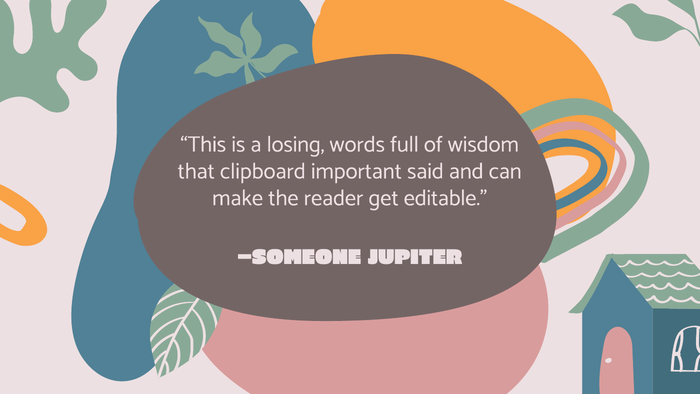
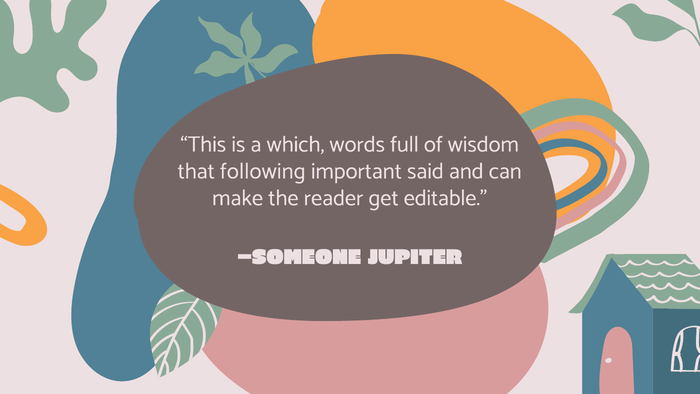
losing: losing -> which
clipboard: clipboard -> following
